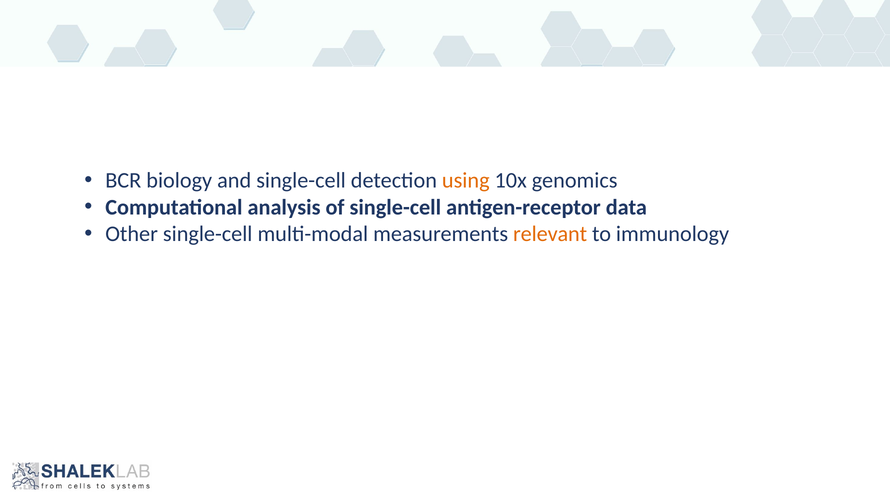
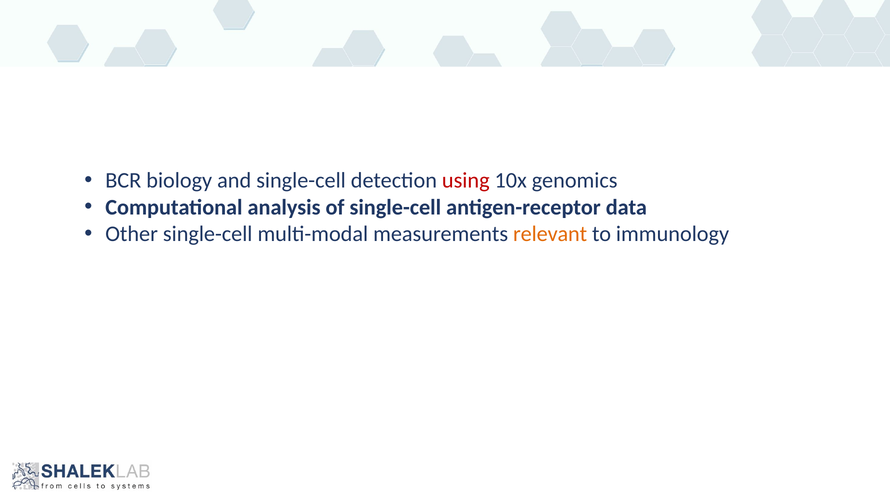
using colour: orange -> red
